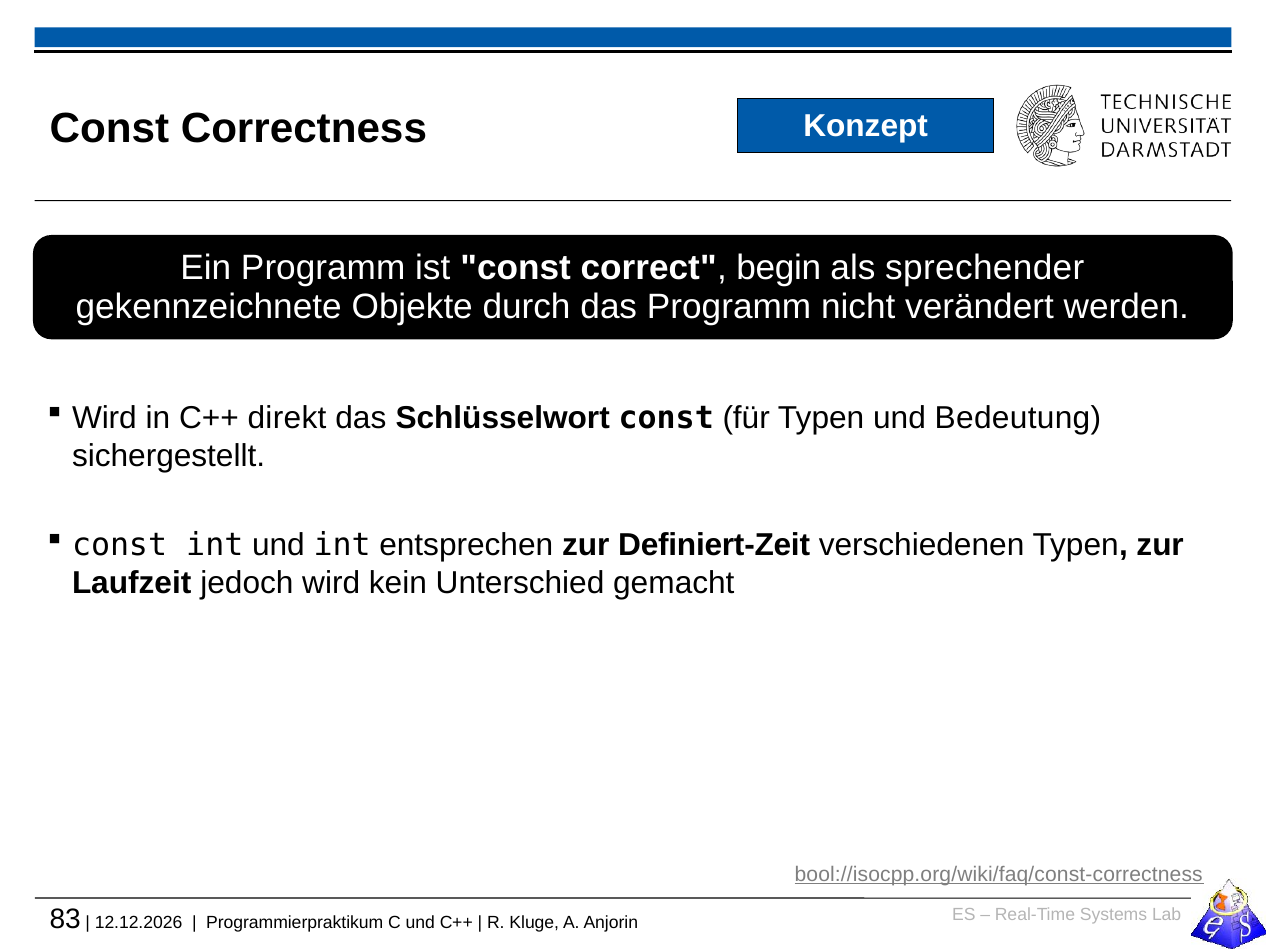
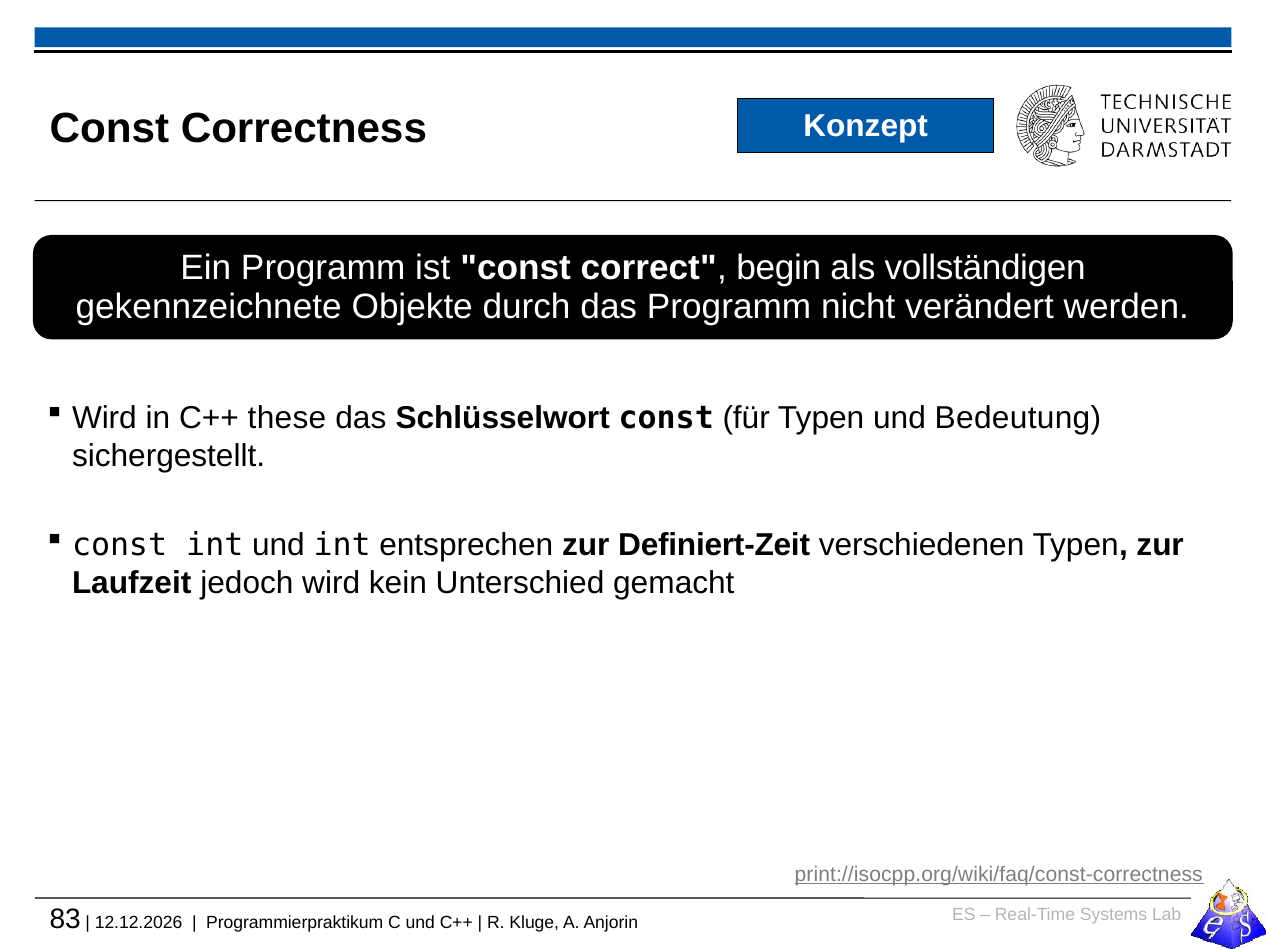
sprechender: sprechender -> vollständigen
direkt: direkt -> these
bool://isocpp.org/wiki/faq/const-correctness: bool://isocpp.org/wiki/faq/const-correctness -> print://isocpp.org/wiki/faq/const-correctness
